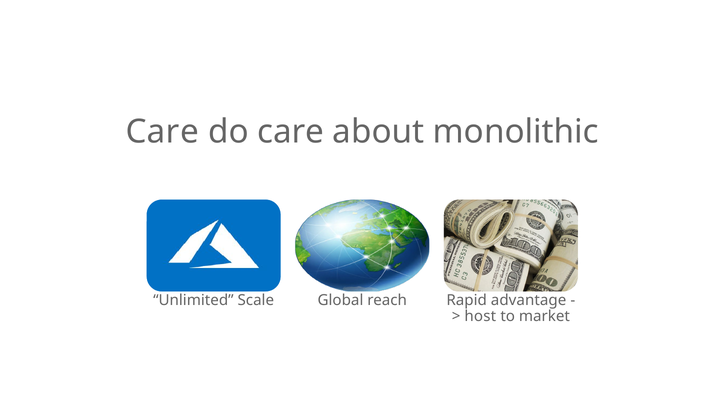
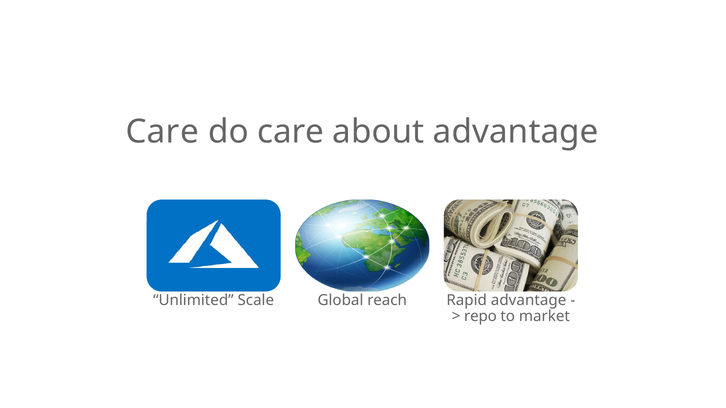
about monolithic: monolithic -> advantage
host: host -> repo
